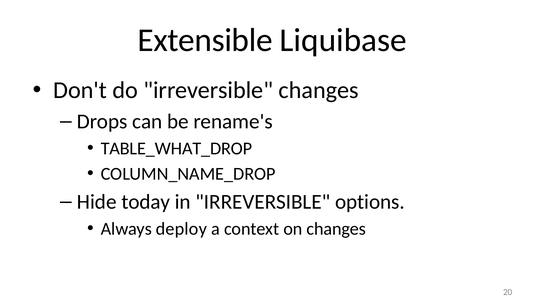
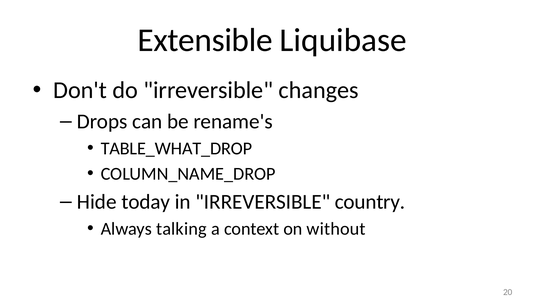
options: options -> country
deploy: deploy -> talking
on changes: changes -> without
